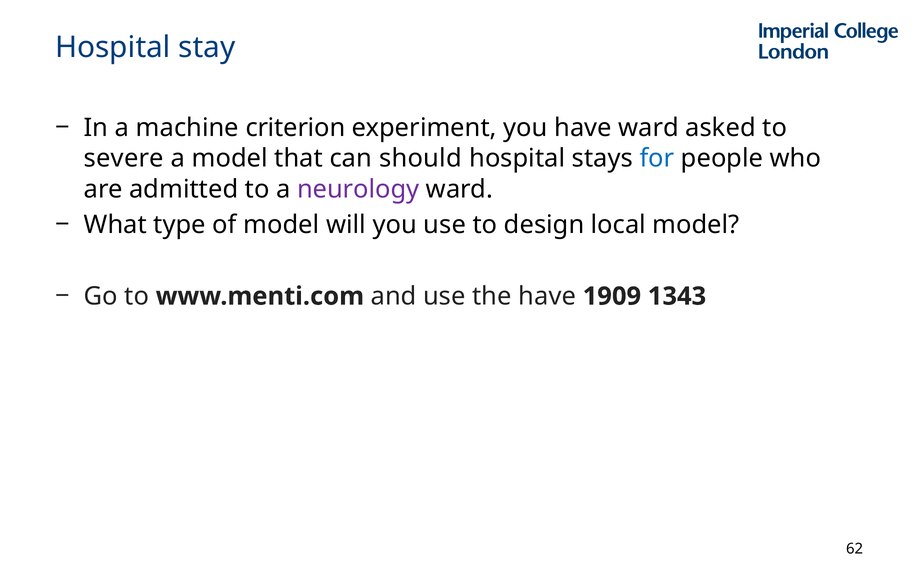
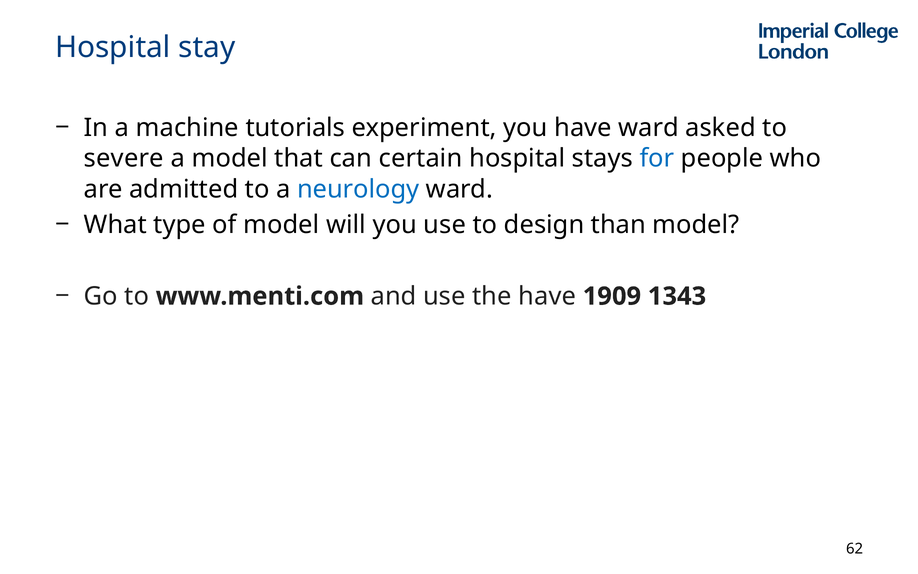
criterion: criterion -> tutorials
should: should -> certain
neurology colour: purple -> blue
local: local -> than
